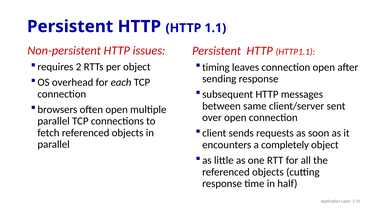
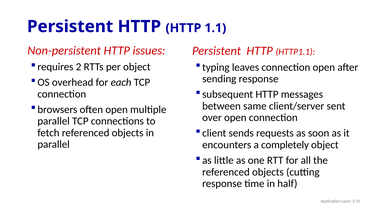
timing: timing -> typing
